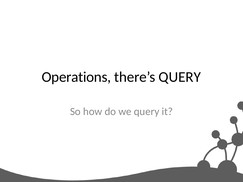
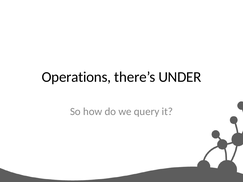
there’s QUERY: QUERY -> UNDER
